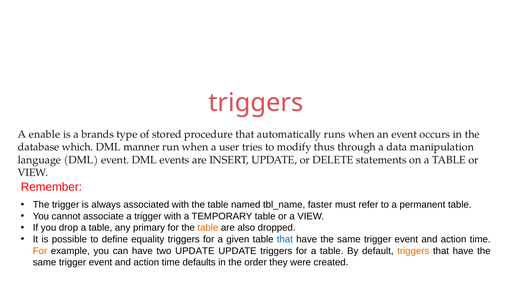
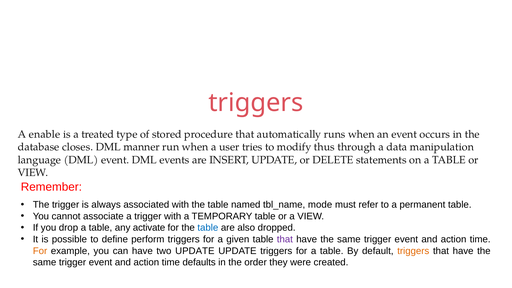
brands: brands -> treated
which: which -> closes
faster: faster -> mode
primary: primary -> activate
table at (208, 228) colour: orange -> blue
equality: equality -> perform
that at (285, 239) colour: blue -> purple
